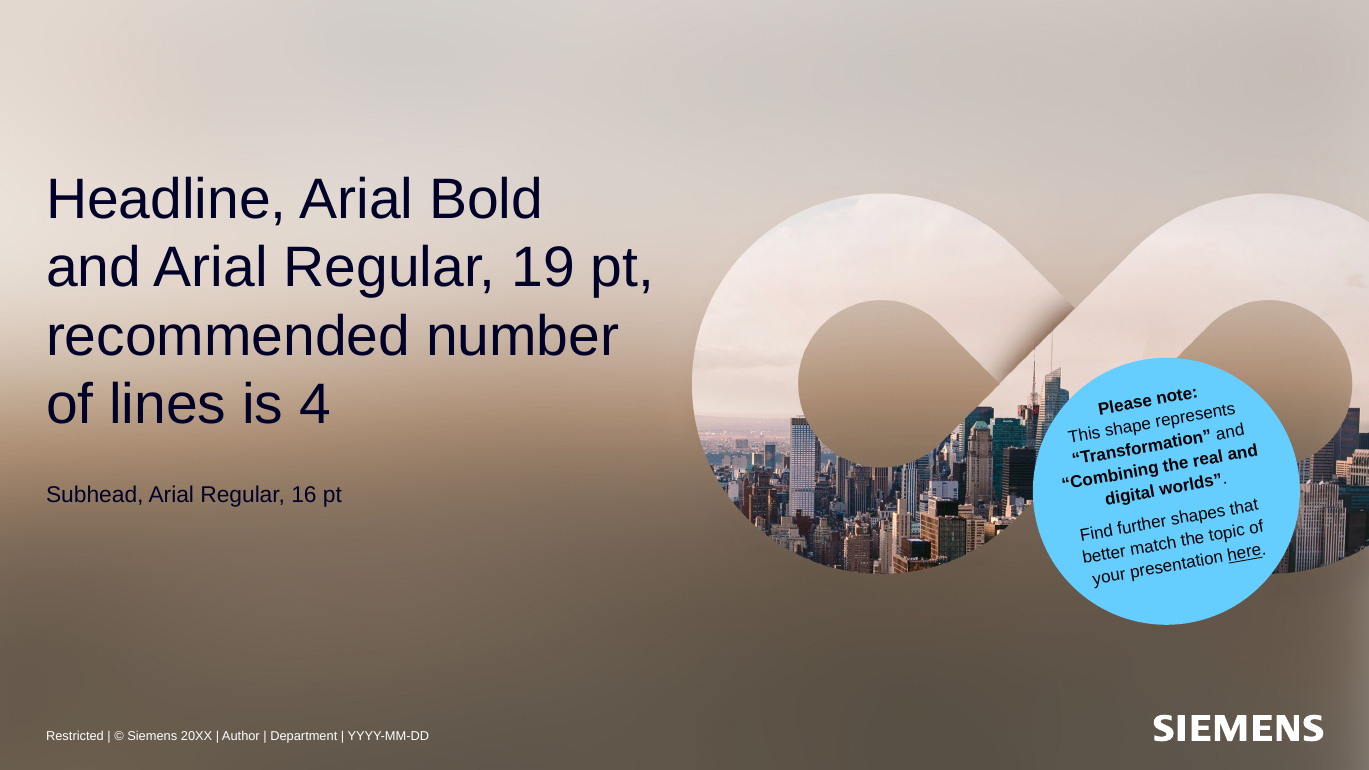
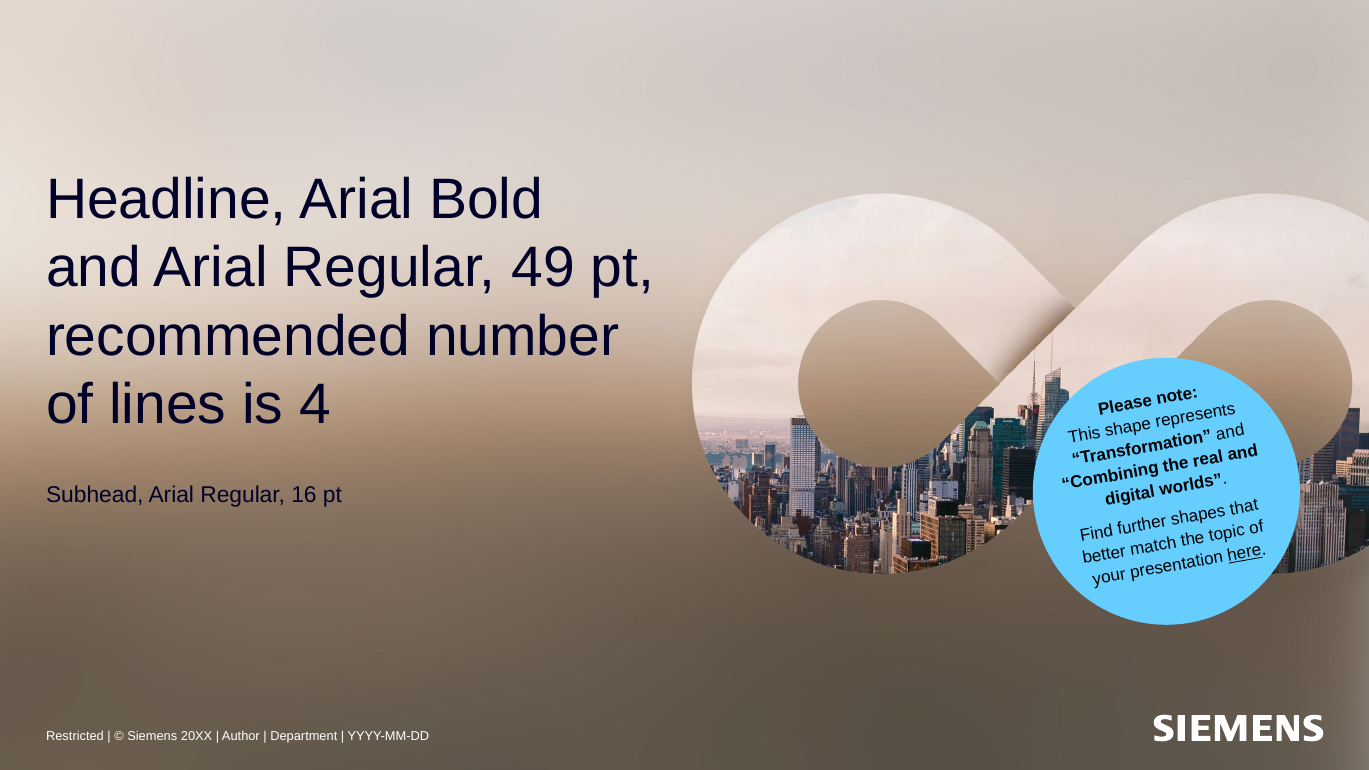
19: 19 -> 49
